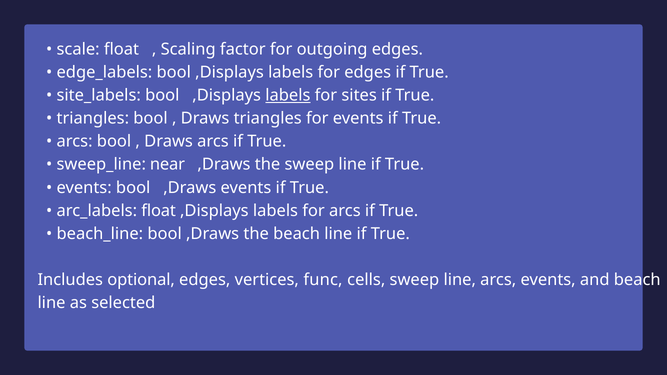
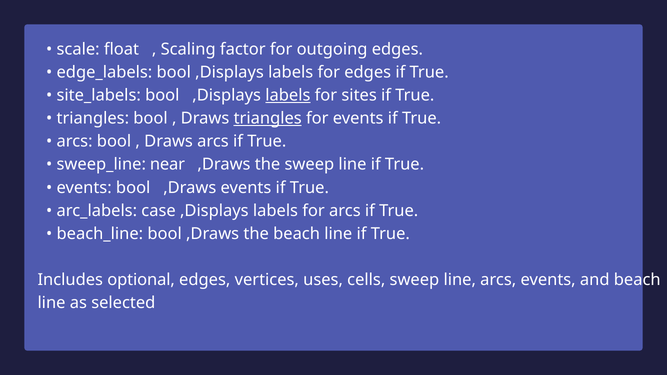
triangles at (268, 118) underline: none -> present
arc_labels float: float -> case
func: func -> uses
